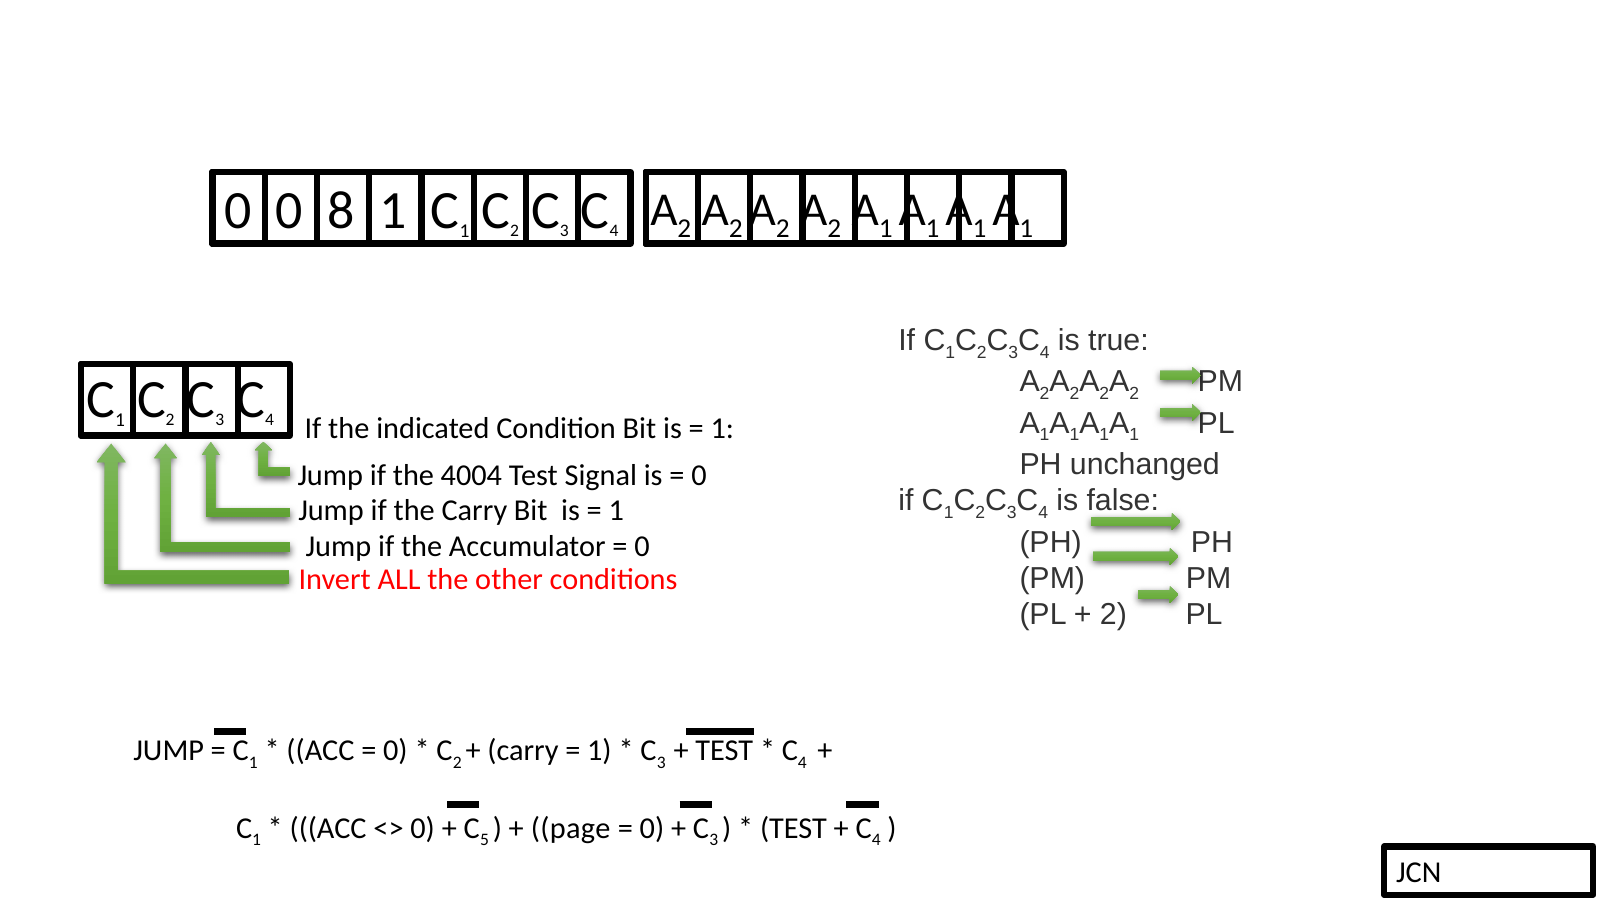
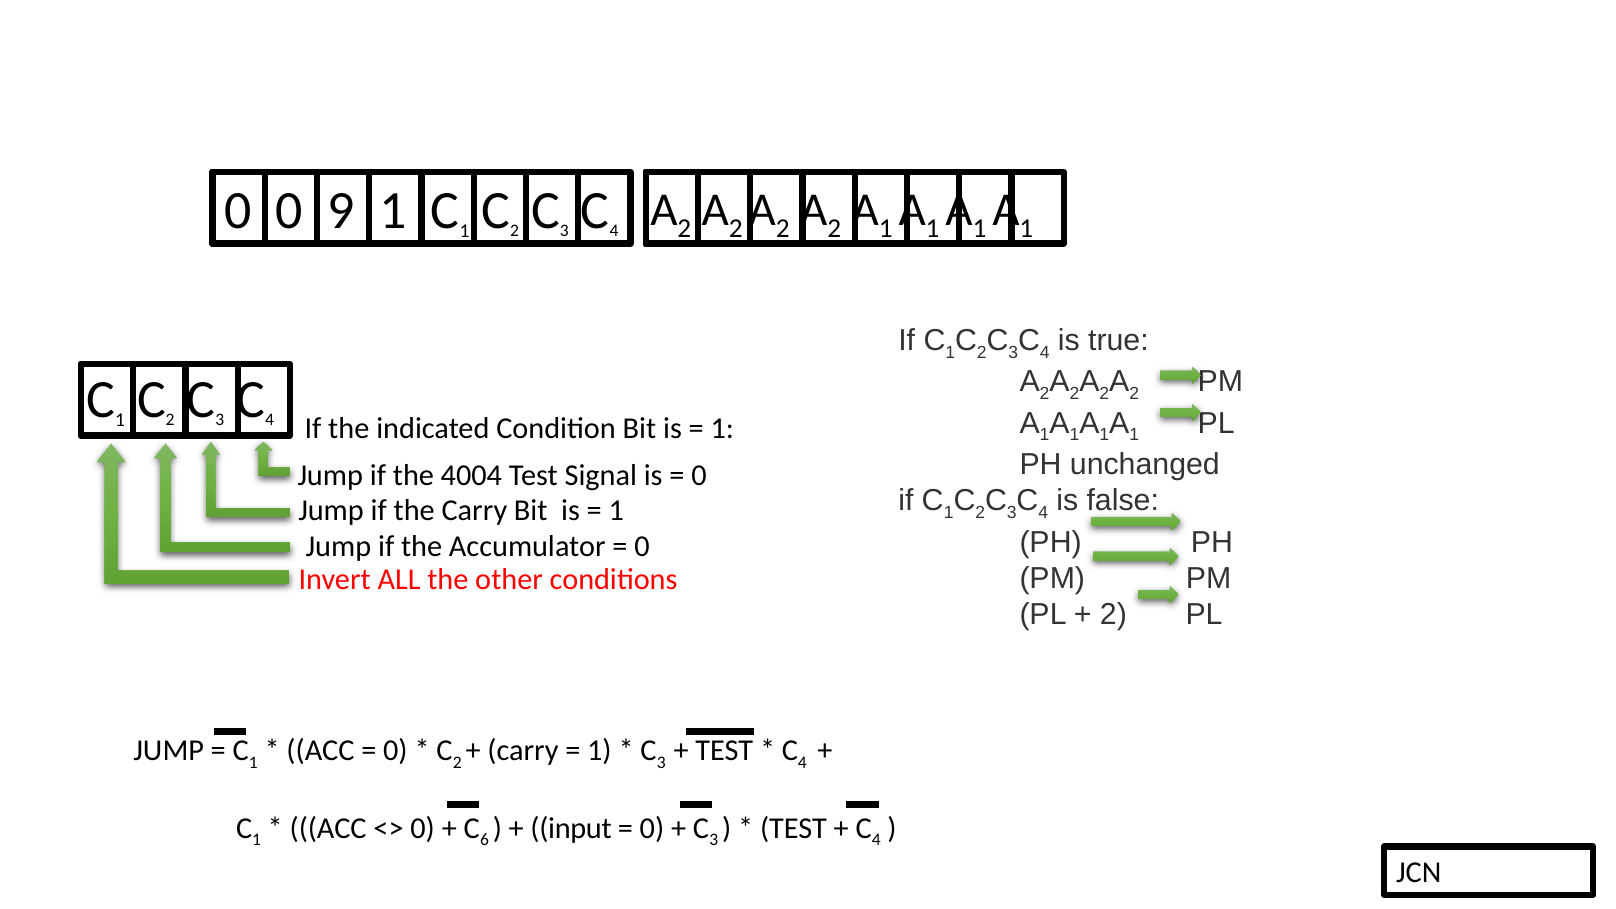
8: 8 -> 9
5: 5 -> 6
page: page -> input
